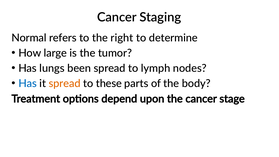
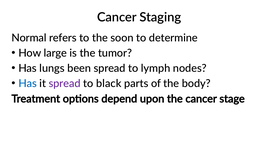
right: right -> soon
spread at (65, 84) colour: orange -> purple
these: these -> black
